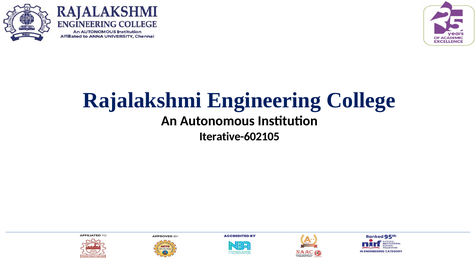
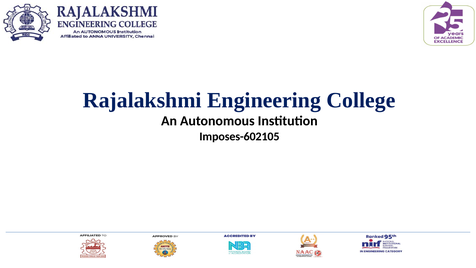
Iterative-602105: Iterative-602105 -> Imposes-602105
